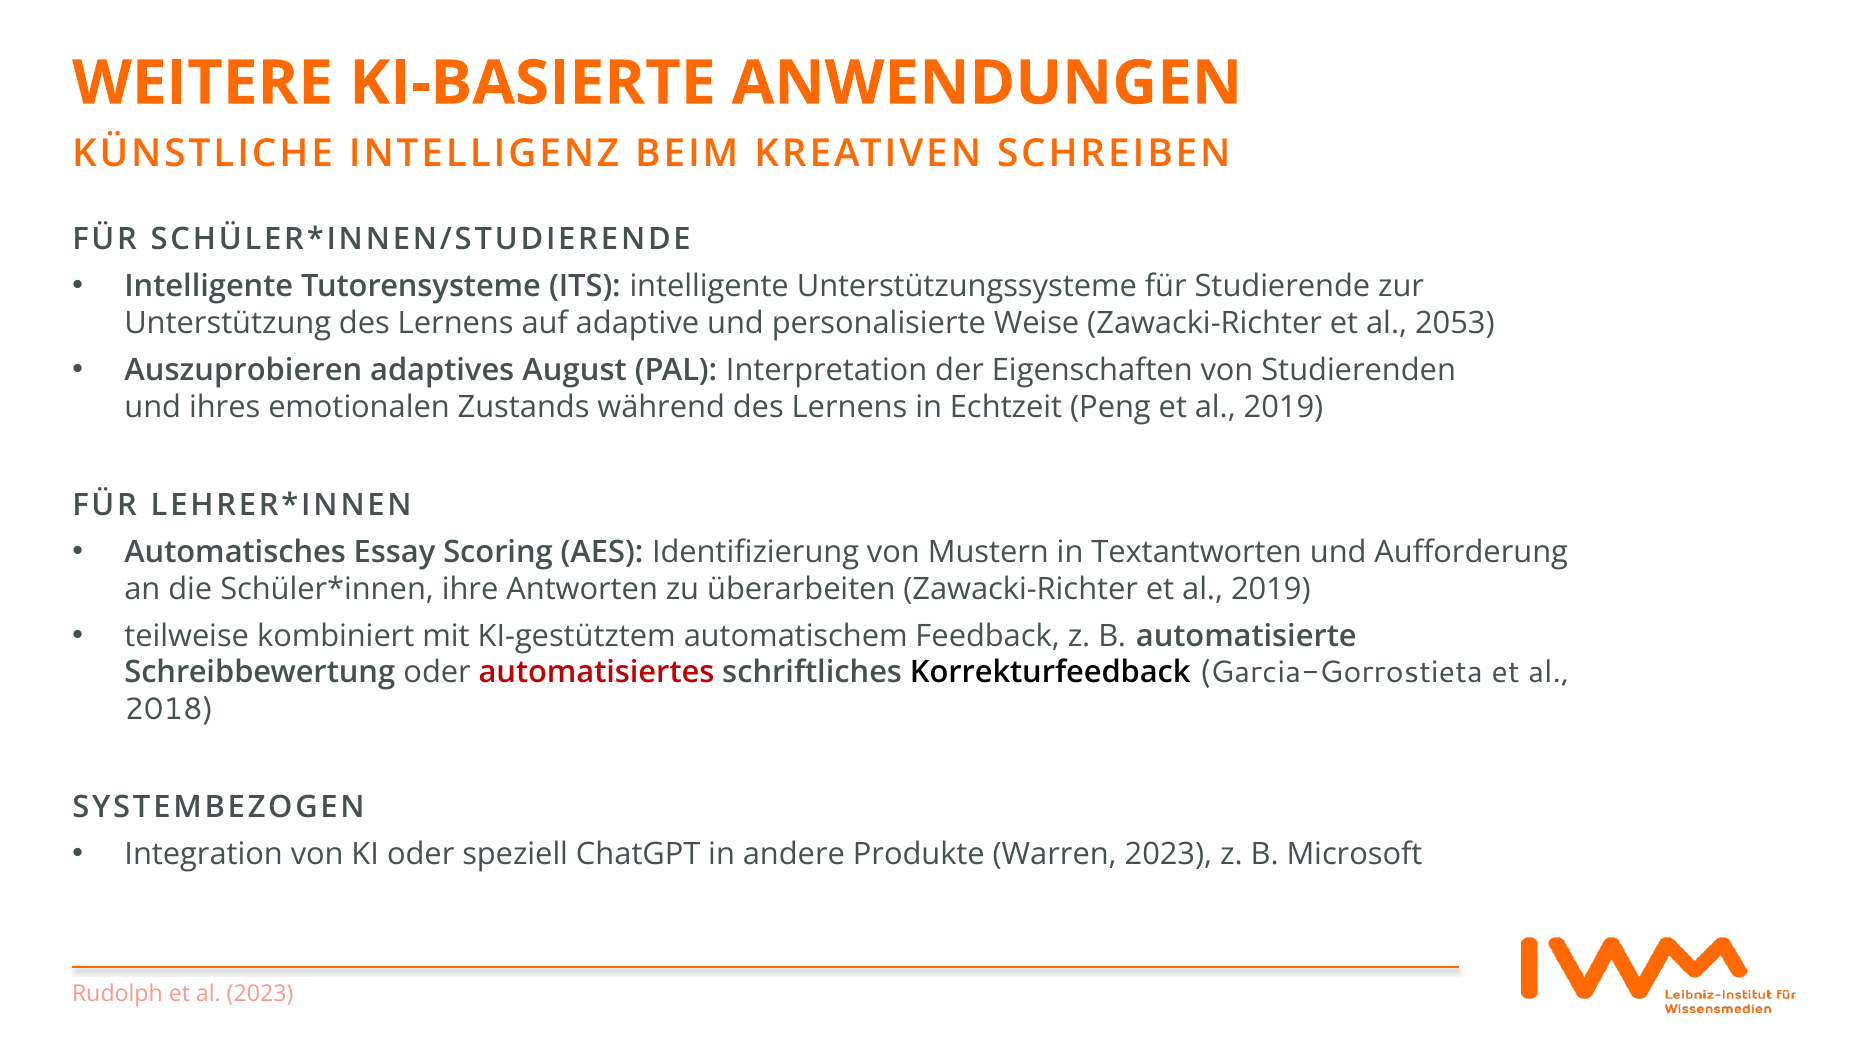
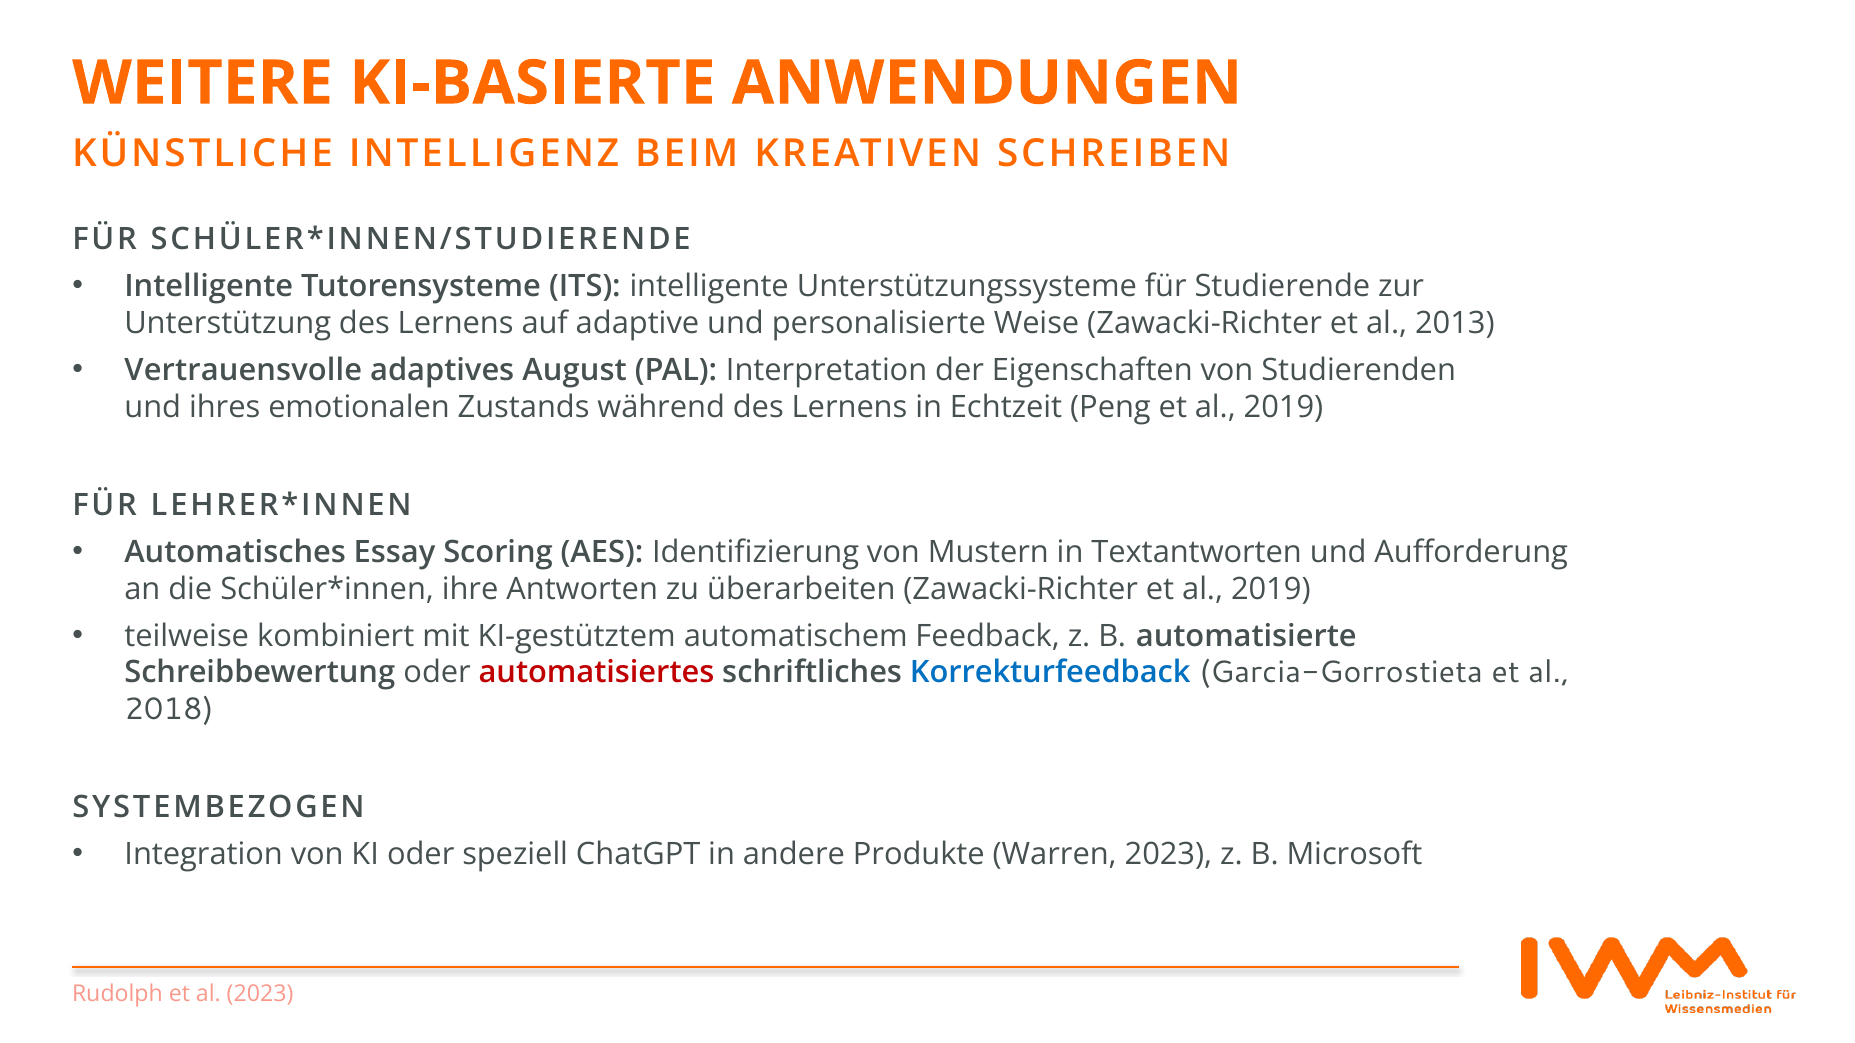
2053: 2053 -> 2013
Auszuprobieren: Auszuprobieren -> Vertrauensvolle
Korrekturfeedback colour: black -> blue
